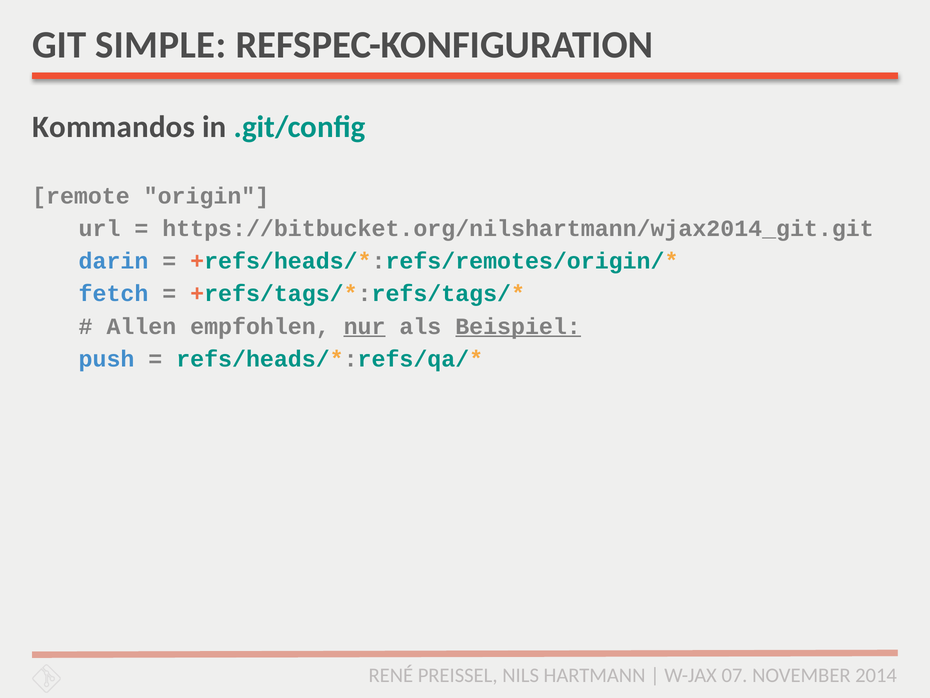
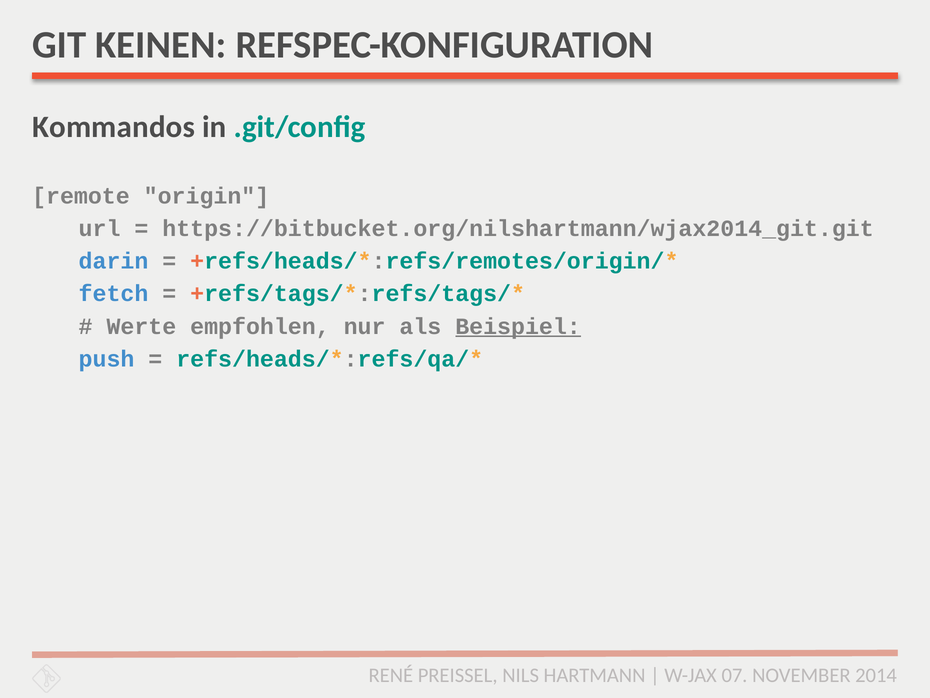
SIMPLE: SIMPLE -> KEINEN
Allen: Allen -> Werte
nur underline: present -> none
